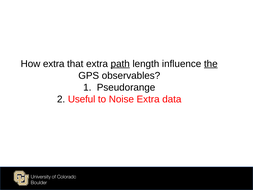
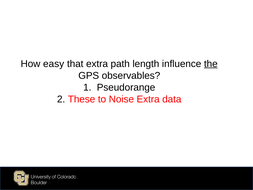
How extra: extra -> easy
path underline: present -> none
Useful: Useful -> These
